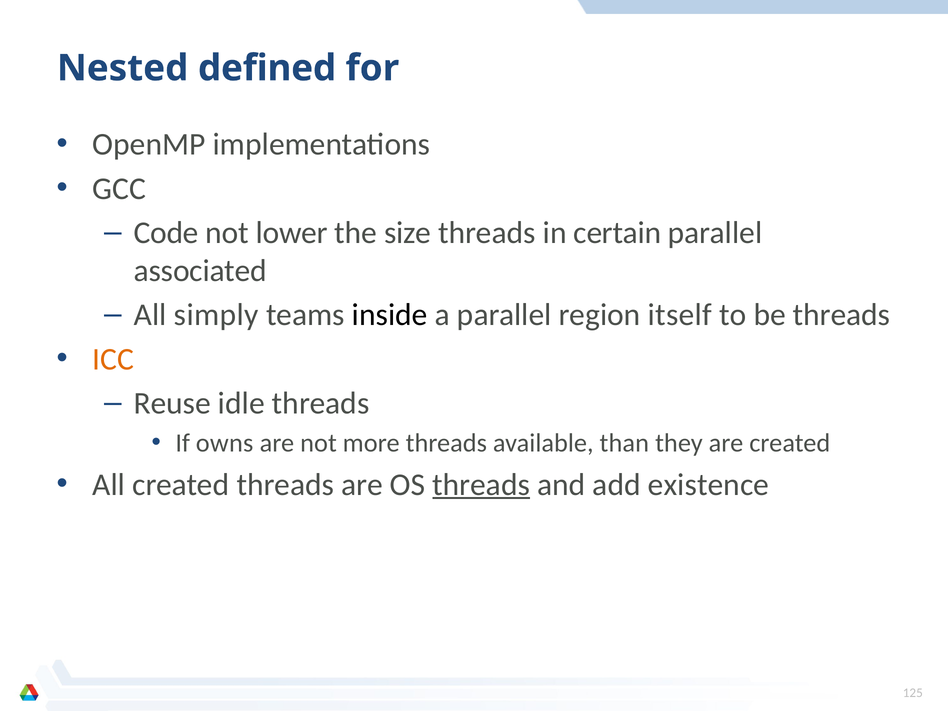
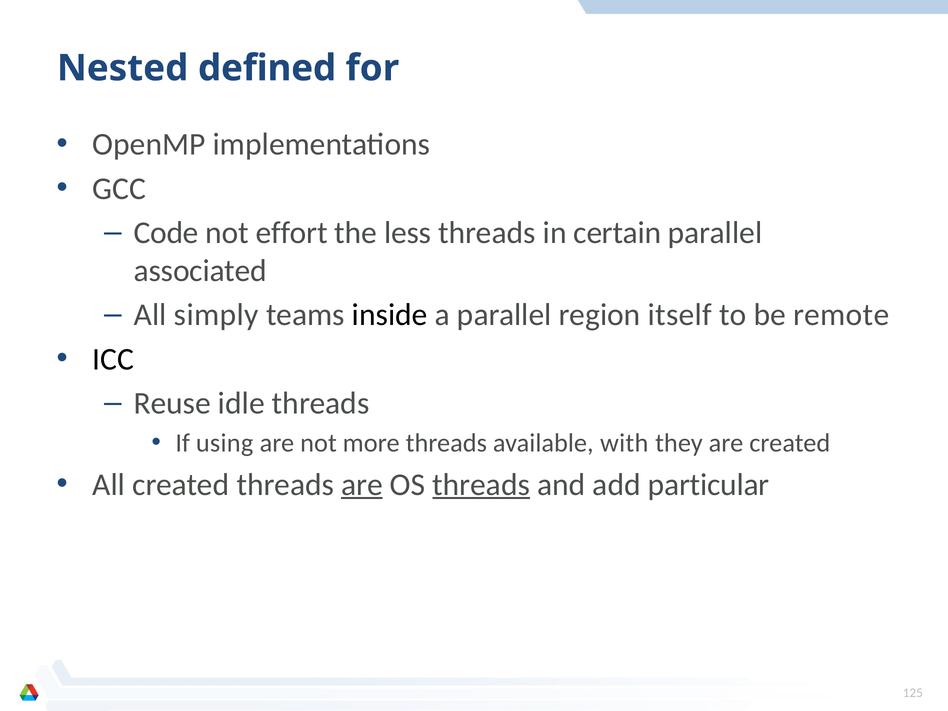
lower: lower -> effort
size: size -> less
be threads: threads -> remote
ICC colour: orange -> black
owns: owns -> using
than: than -> with
are at (362, 485) underline: none -> present
existence: existence -> particular
